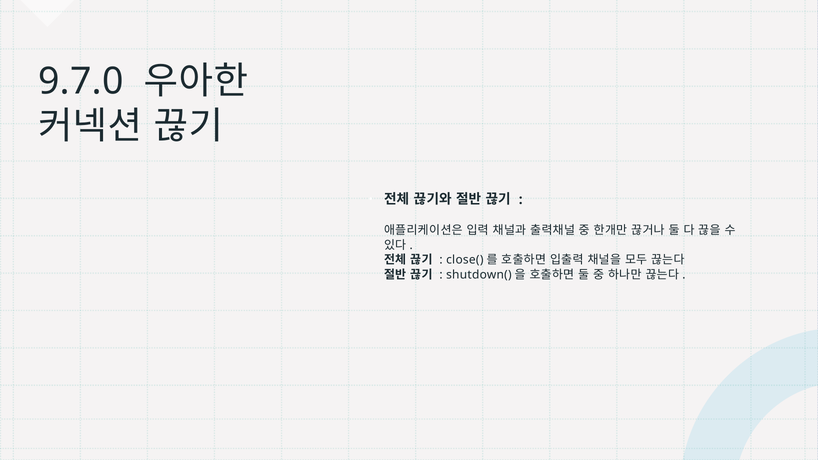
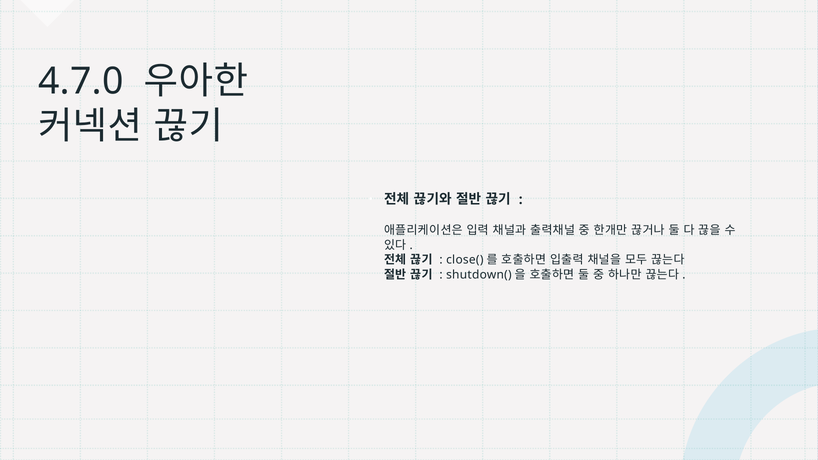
9.7.0: 9.7.0 -> 4.7.0
